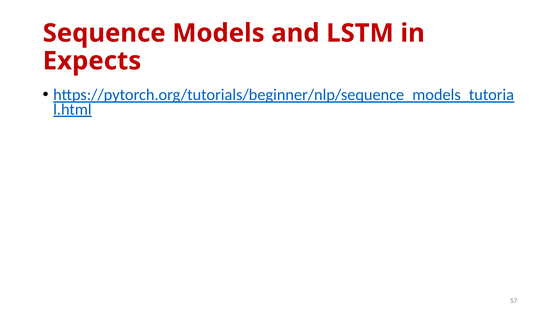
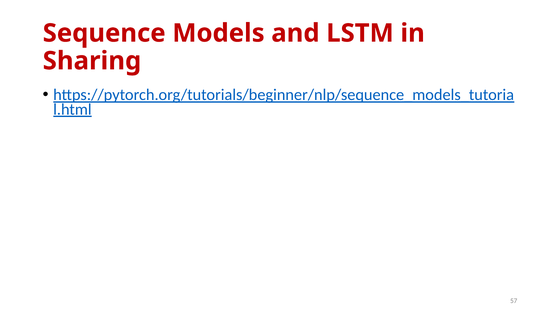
Expects: Expects -> Sharing
